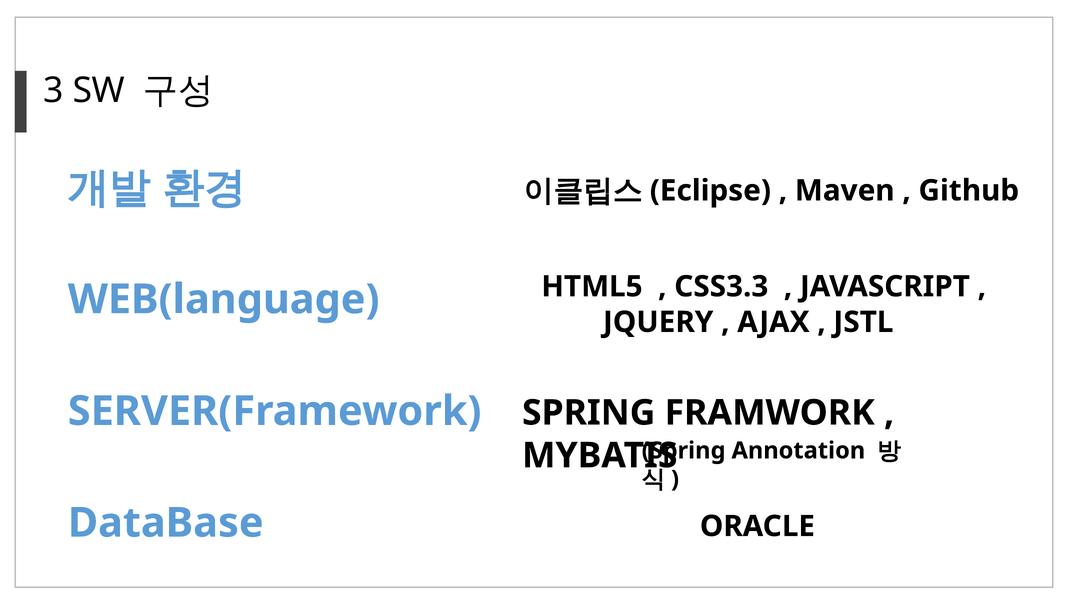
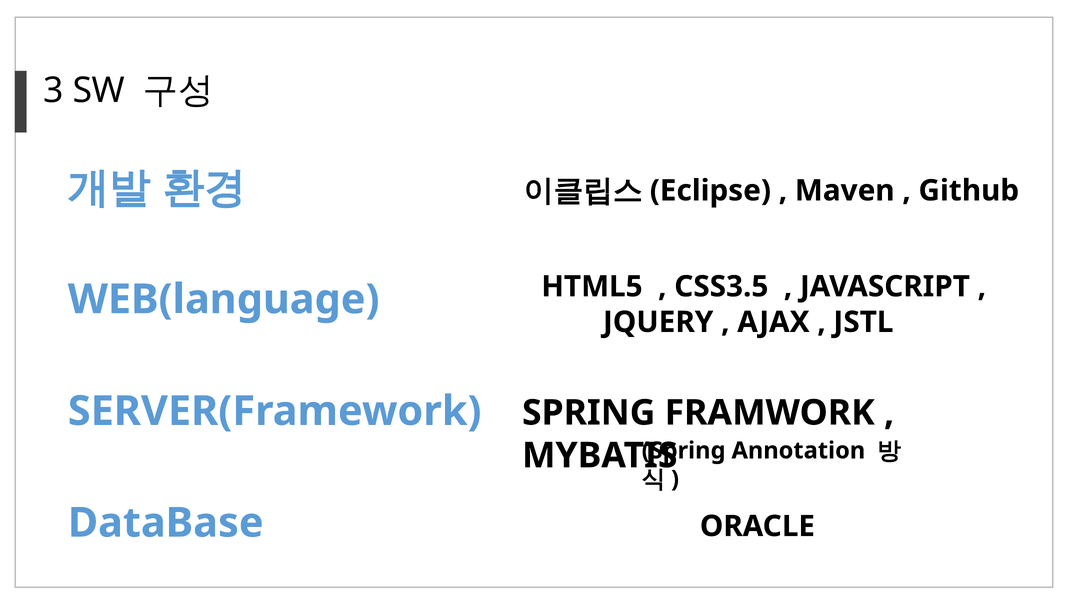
CSS3.3: CSS3.3 -> CSS3.5
